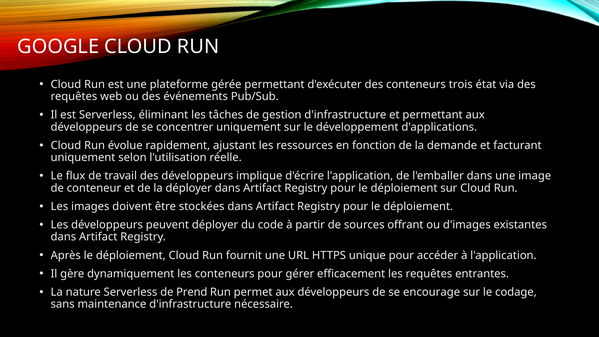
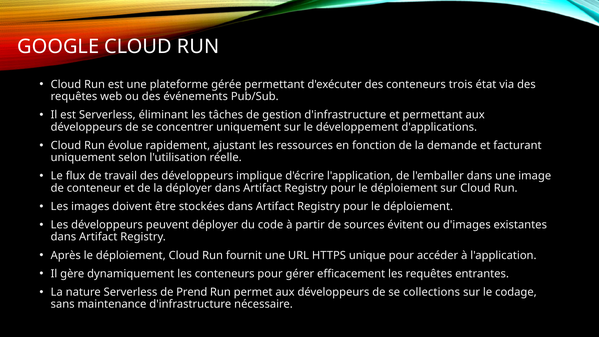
offrant: offrant -> évitent
encourage: encourage -> collections
